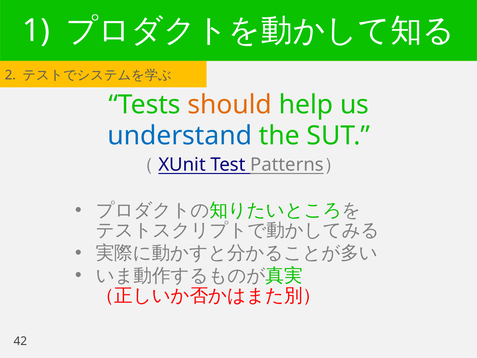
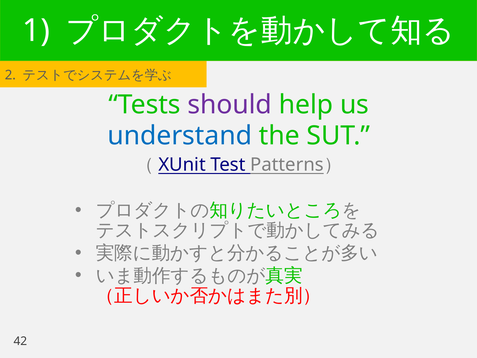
should colour: orange -> purple
